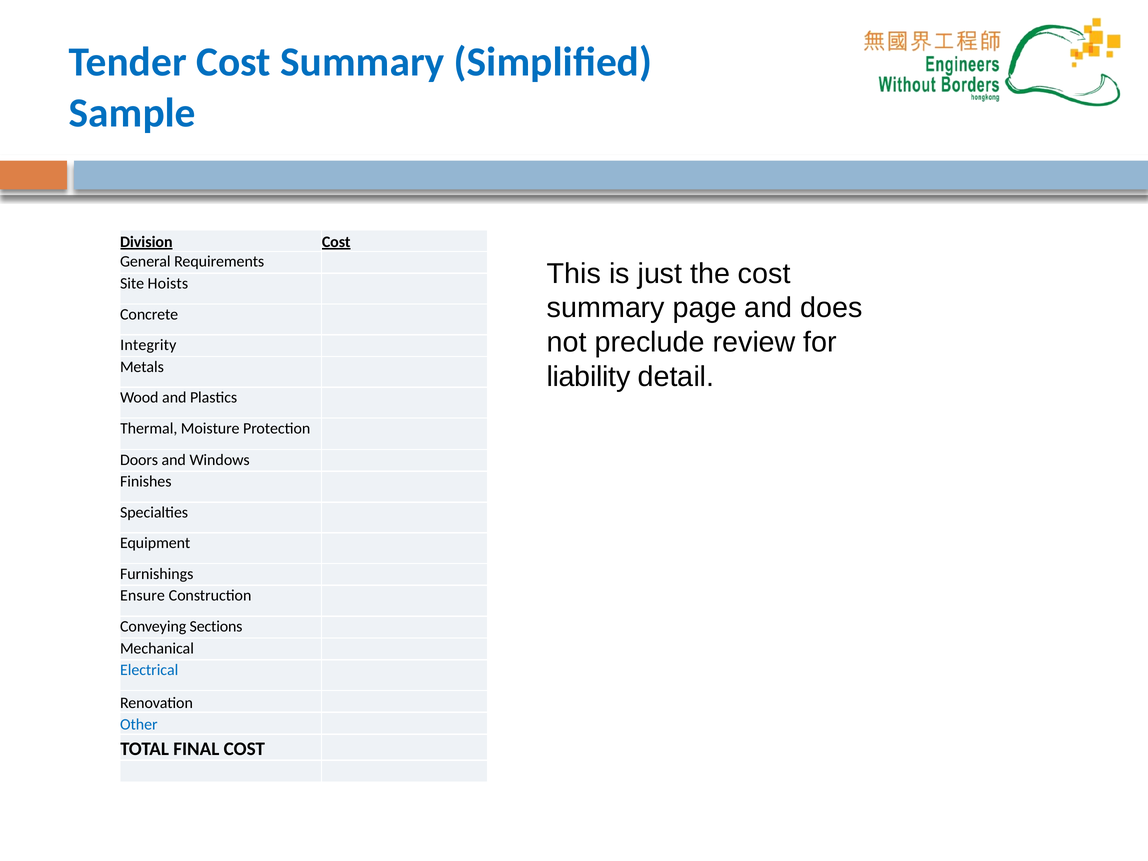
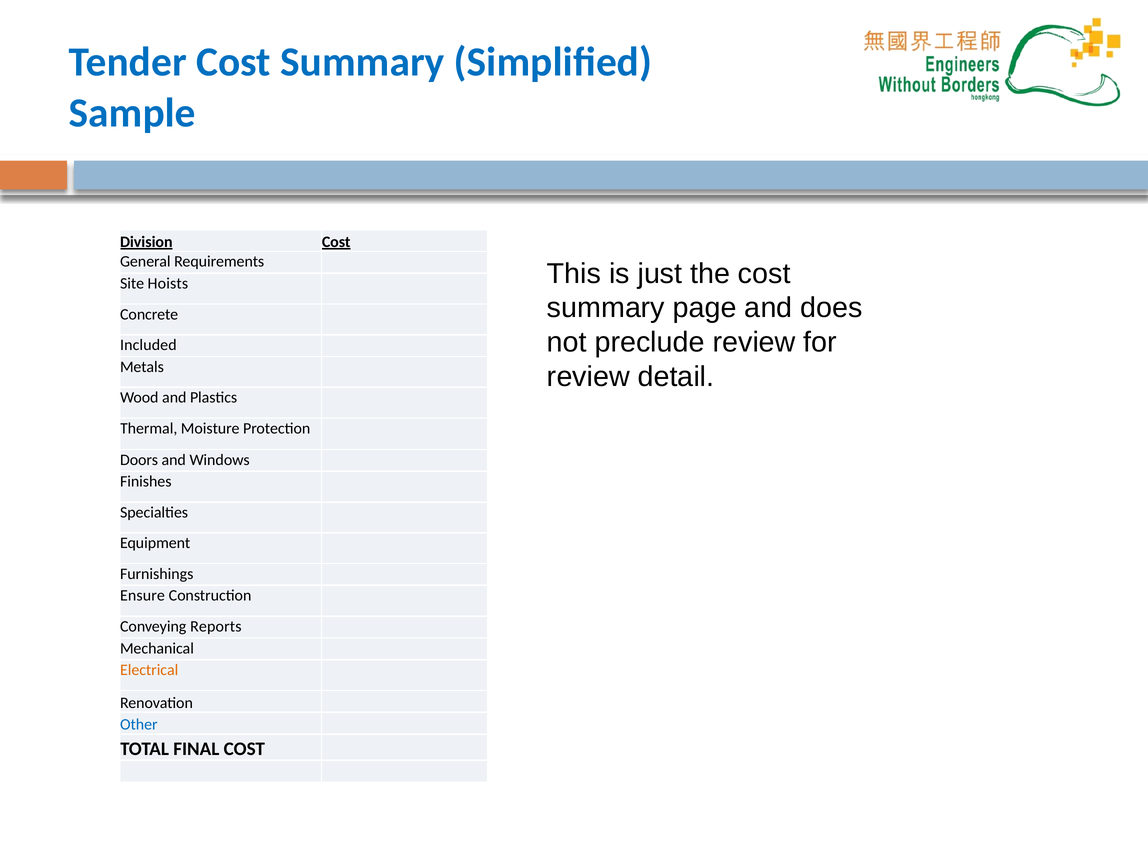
Integrity: Integrity -> Included
liability at (588, 377): liability -> review
Sections: Sections -> Reports
Electrical colour: blue -> orange
